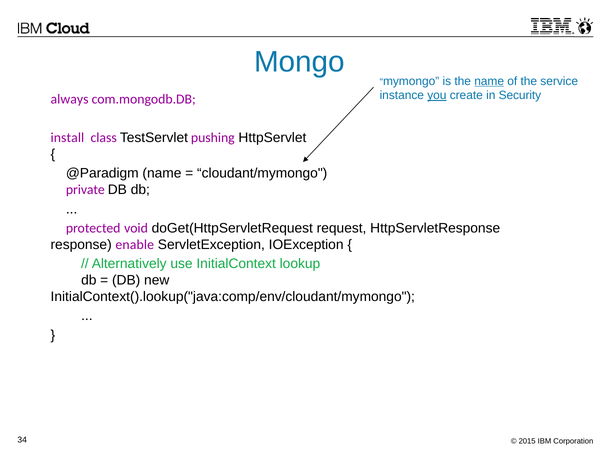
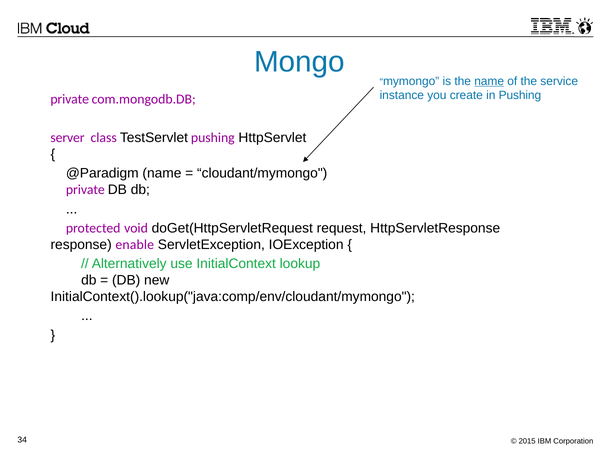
you underline: present -> none
in Security: Security -> Pushing
always at (70, 99): always -> private
install: install -> server
